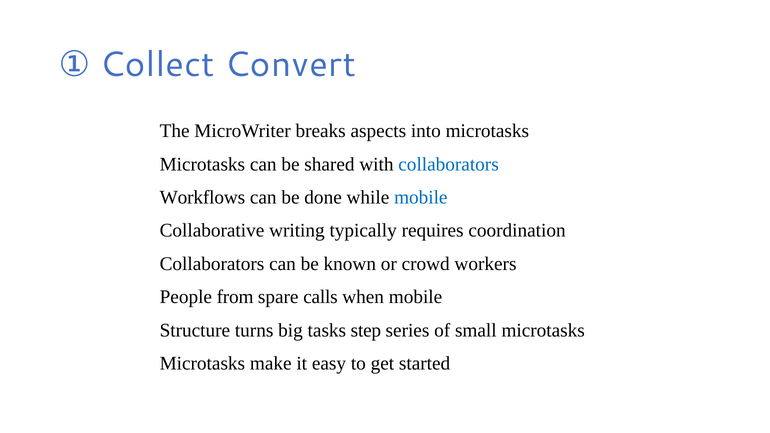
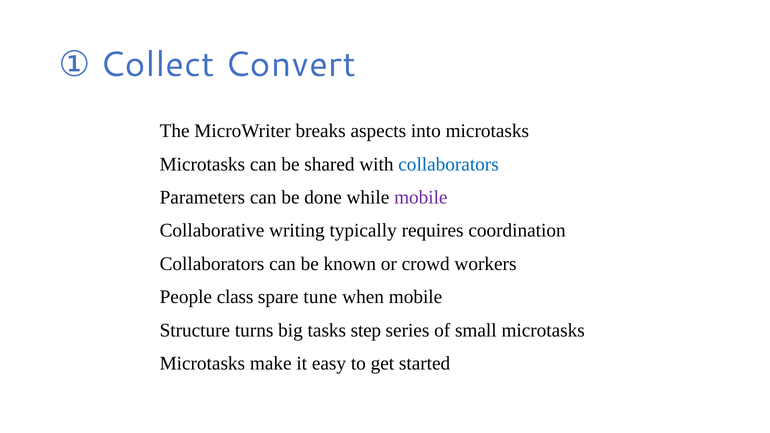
Workflows: Workflows -> Parameters
mobile at (421, 197) colour: blue -> purple
from: from -> class
calls: calls -> tune
